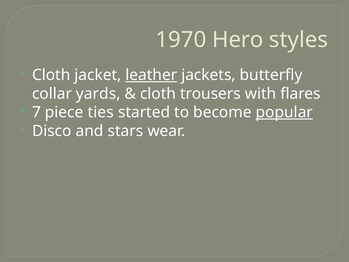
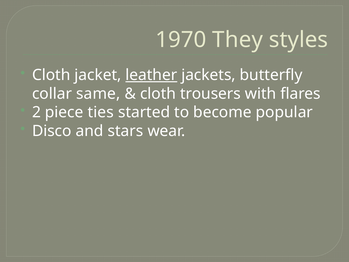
Hero: Hero -> They
yards: yards -> same
7: 7 -> 2
popular underline: present -> none
